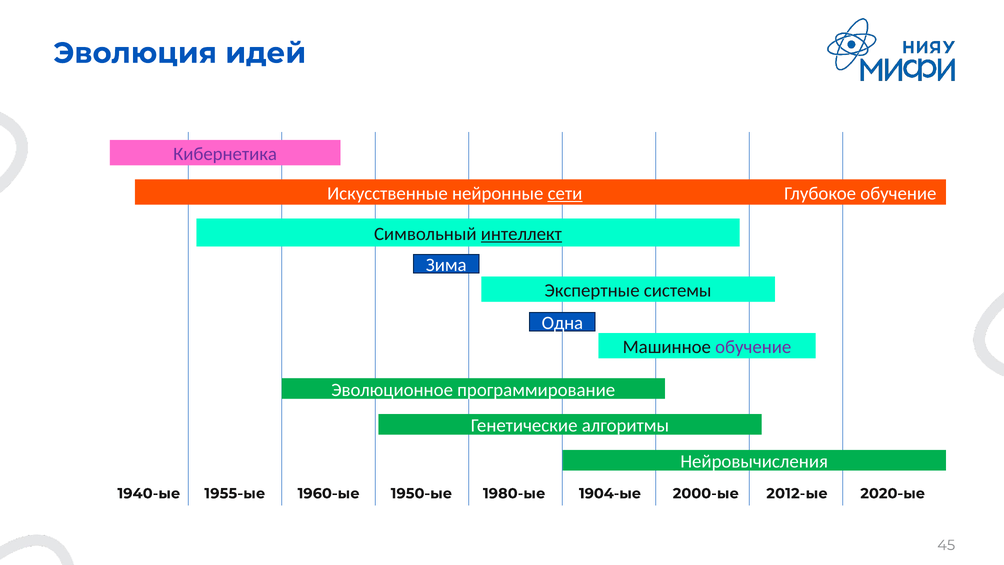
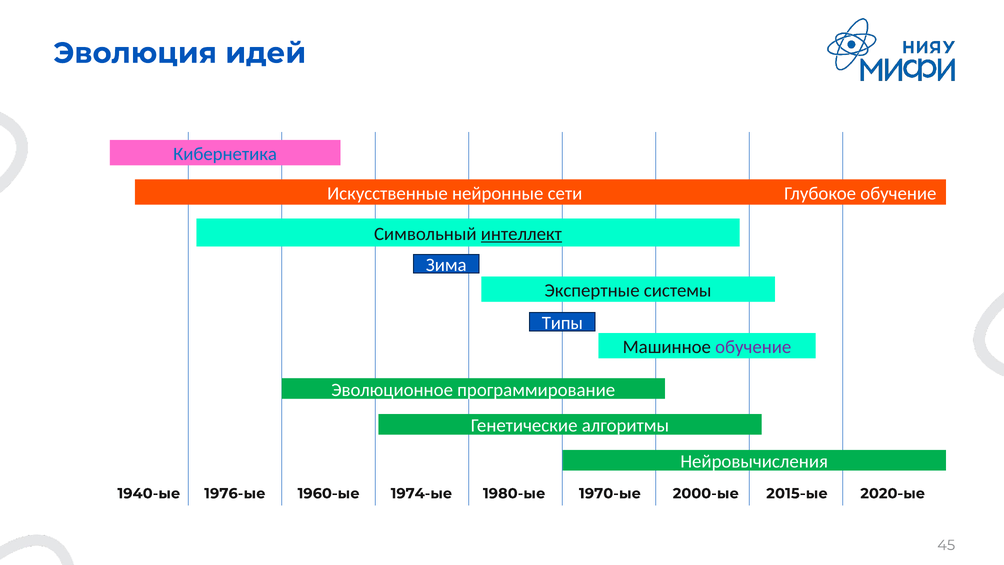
Кибернетика colour: purple -> blue
сети underline: present -> none
Одна: Одна -> Типы
1955-ые: 1955-ые -> 1976-ые
1950-ые: 1950-ые -> 1974-ые
1904-ые: 1904-ые -> 1970-ые
2012-ые: 2012-ые -> 2015-ые
